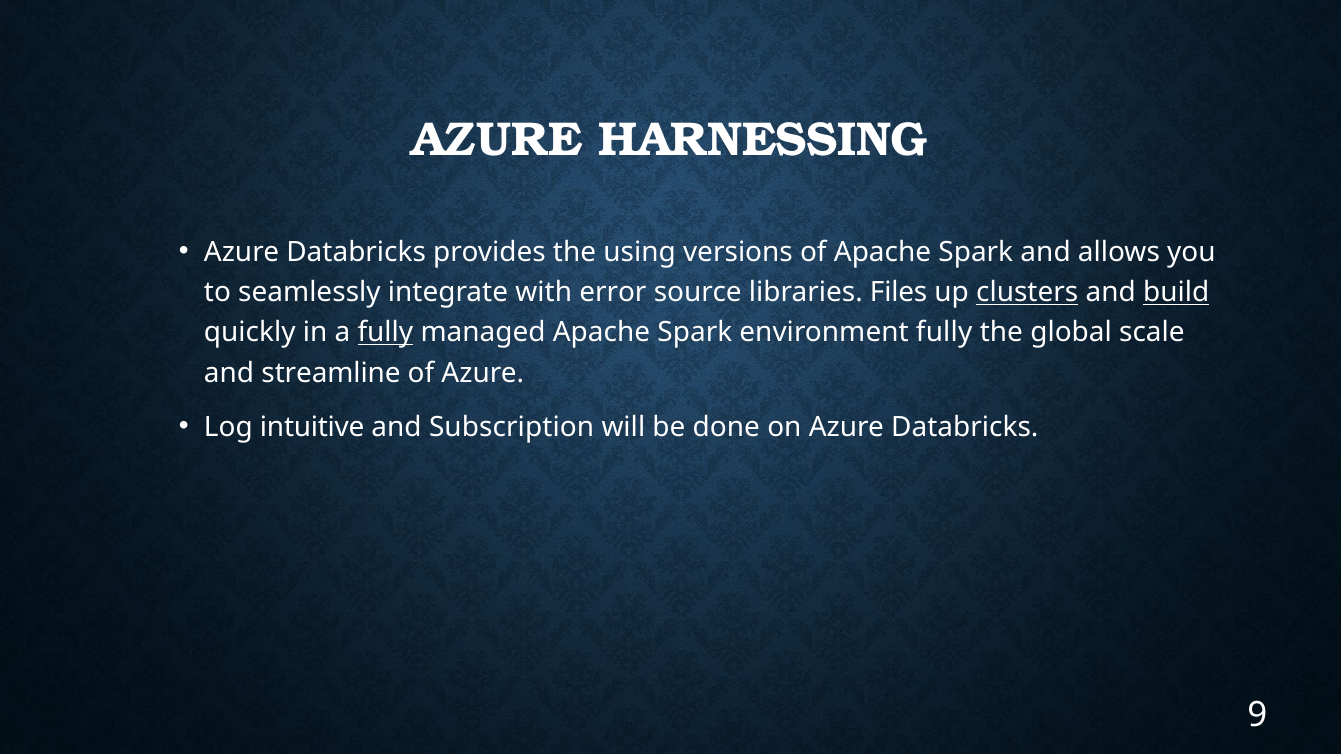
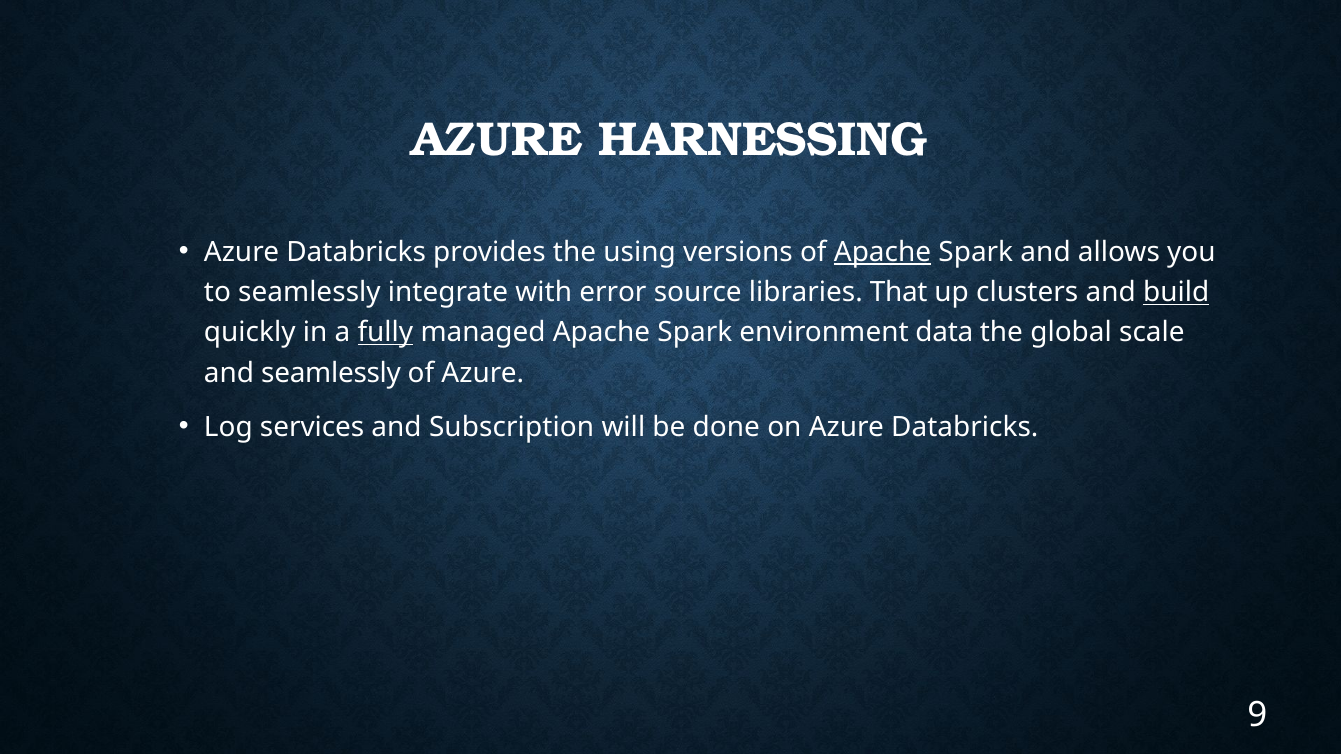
Apache at (883, 252) underline: none -> present
Files: Files -> That
clusters underline: present -> none
environment fully: fully -> data
and streamline: streamline -> seamlessly
intuitive: intuitive -> services
